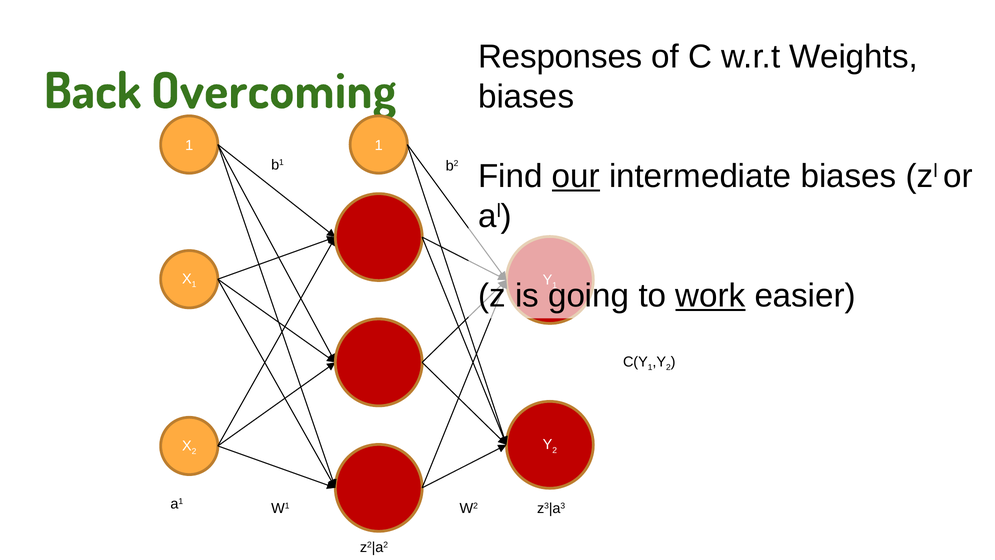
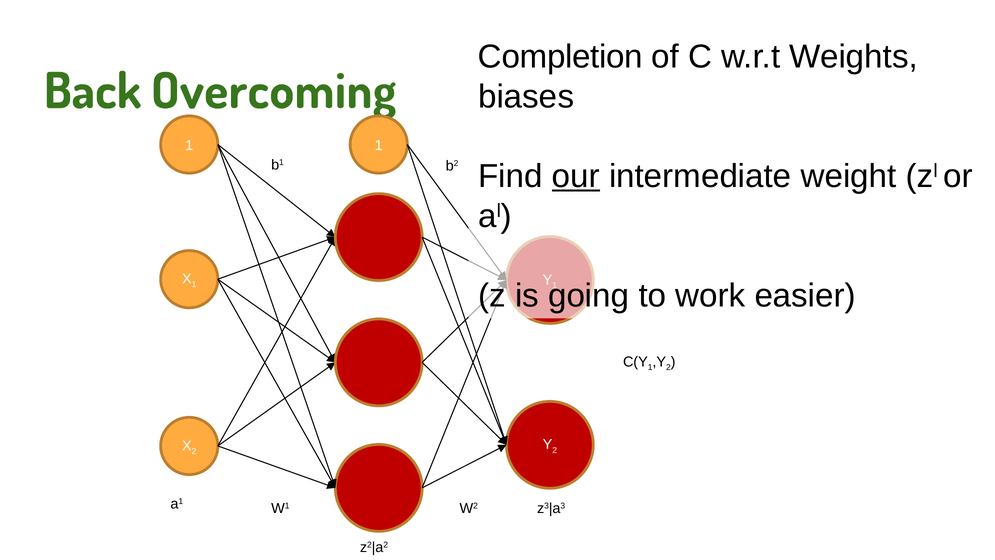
Responses: Responses -> Completion
intermediate biases: biases -> weight
work underline: present -> none
